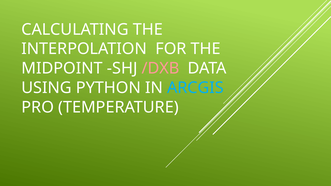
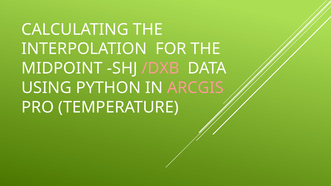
ARCGIS colour: light blue -> pink
